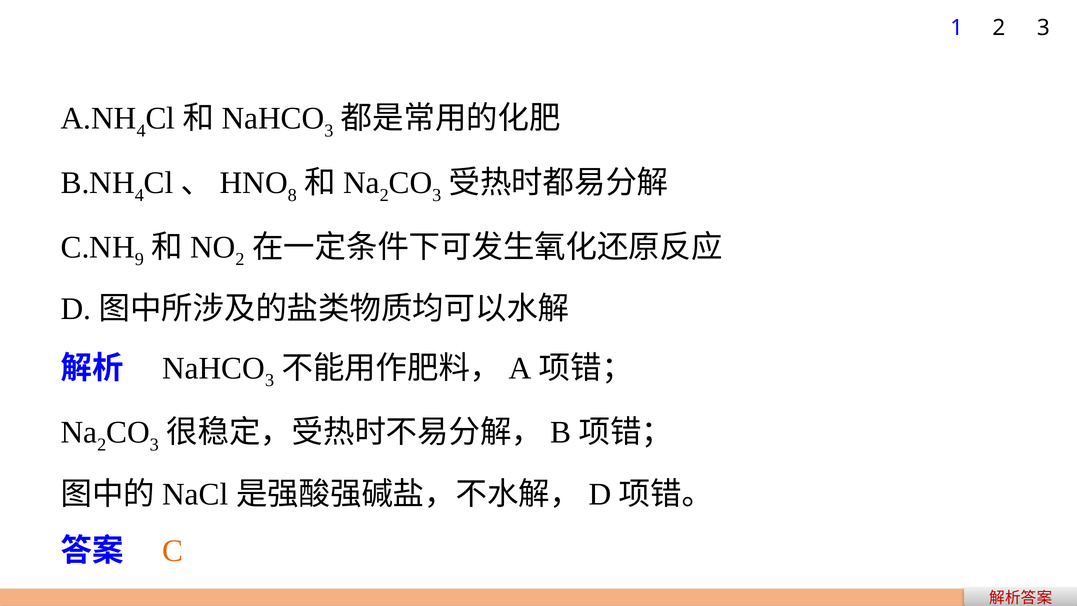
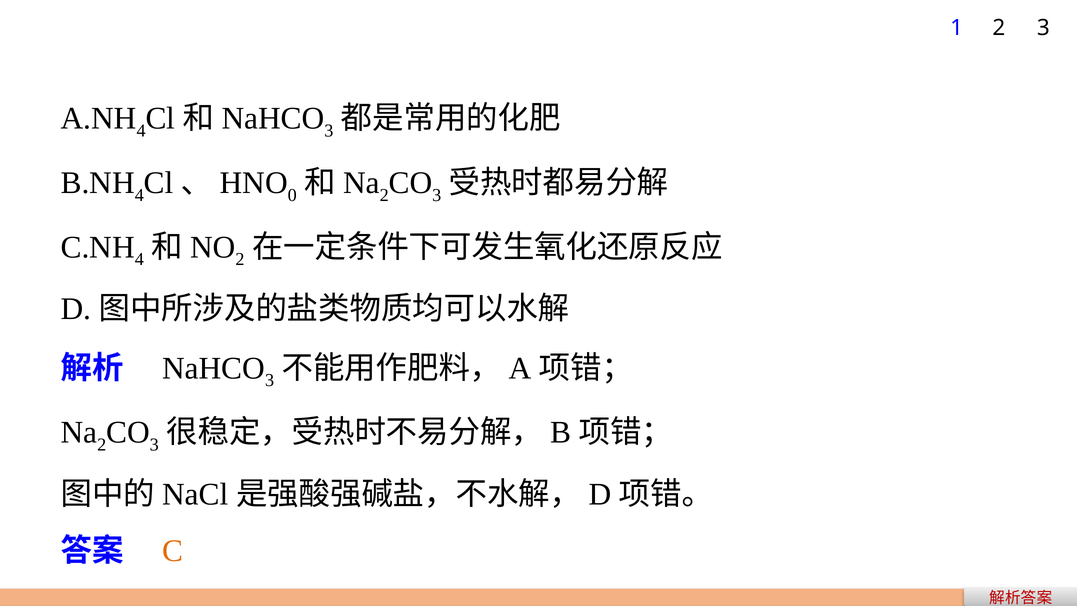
8: 8 -> 0
9 at (139, 259): 9 -> 4
